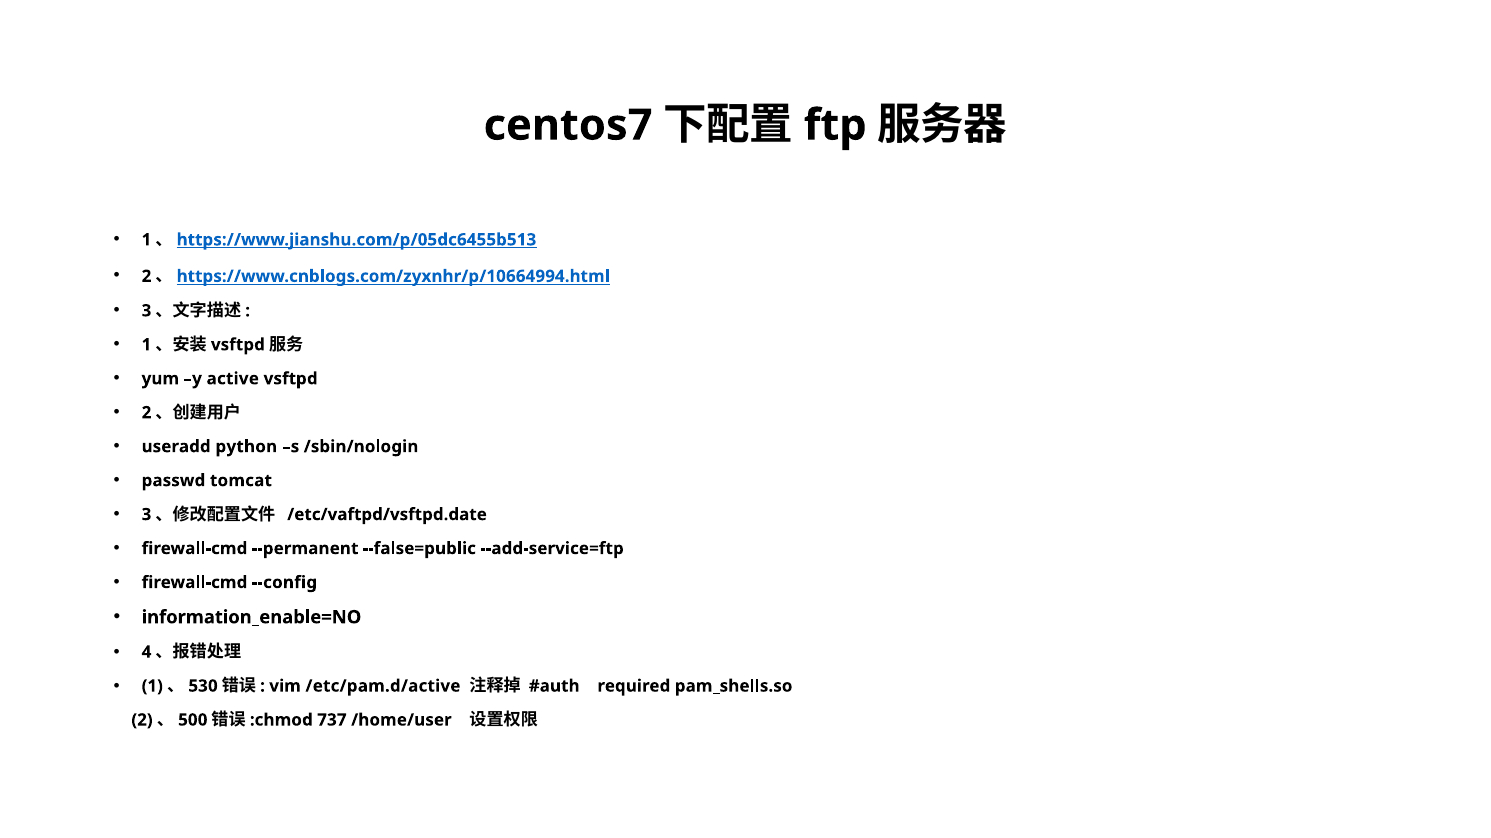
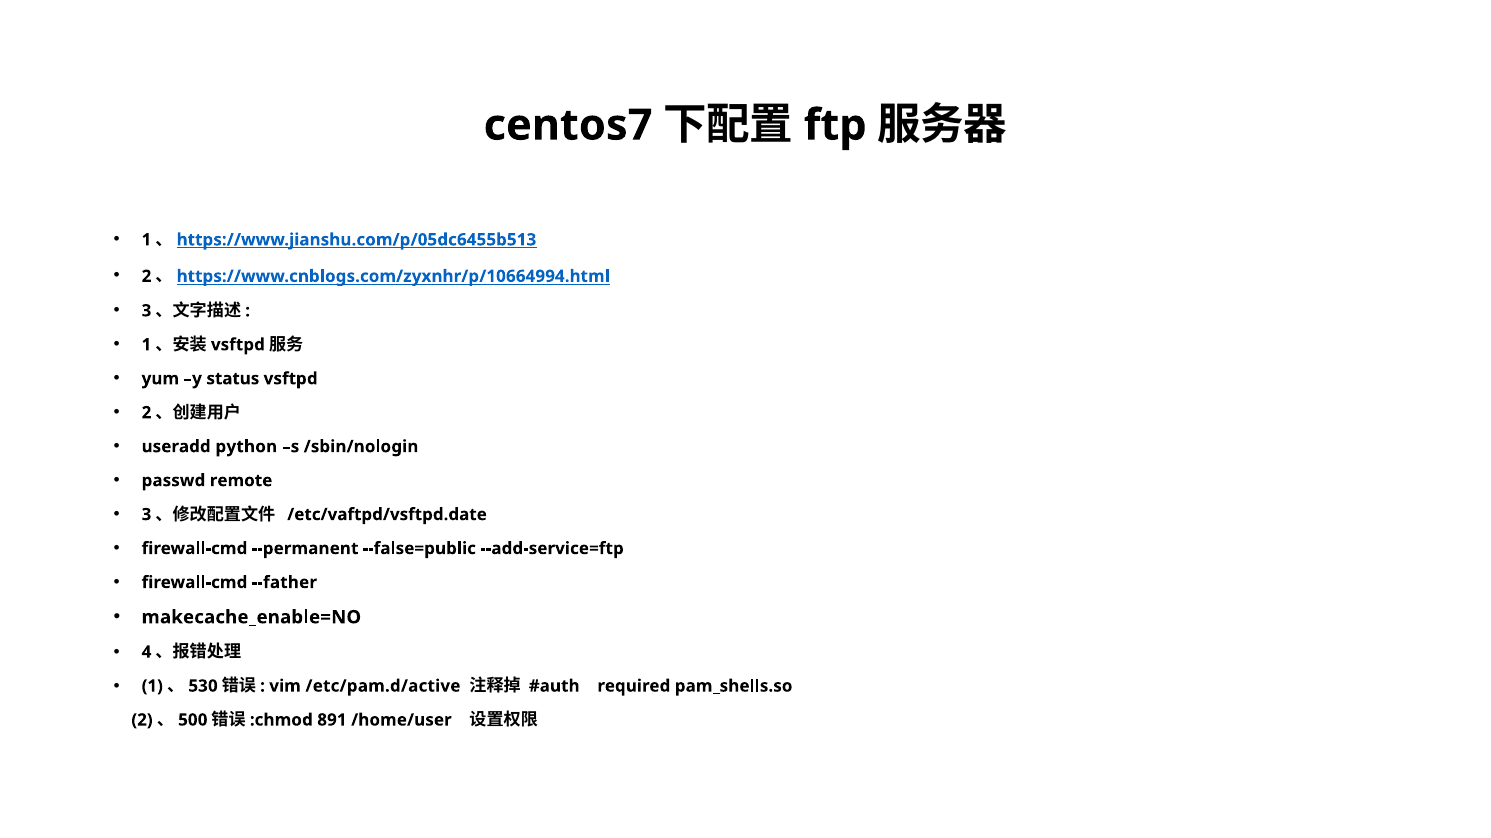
active: active -> status
tomcat: tomcat -> remote
--config: --config -> --father
information_enable=NO: information_enable=NO -> makecache_enable=NO
737: 737 -> 891
